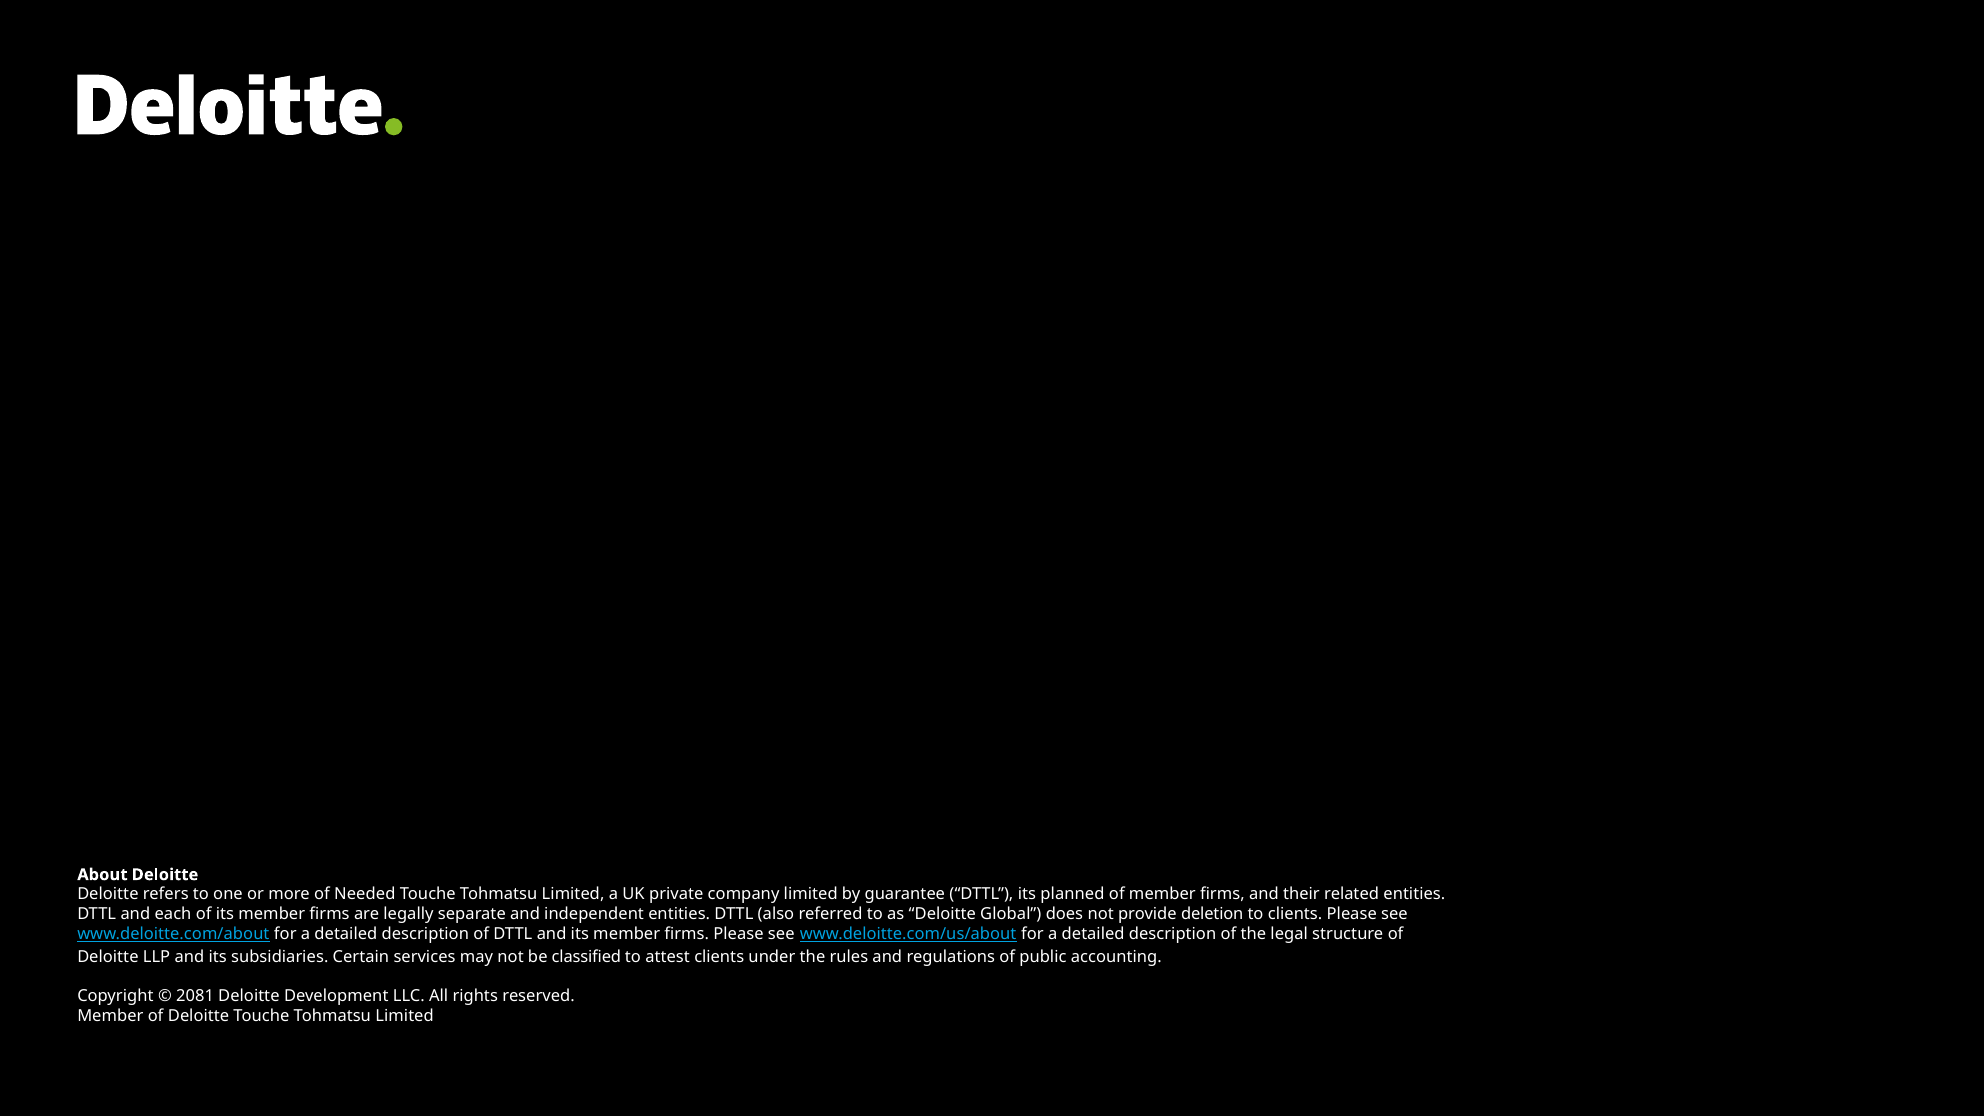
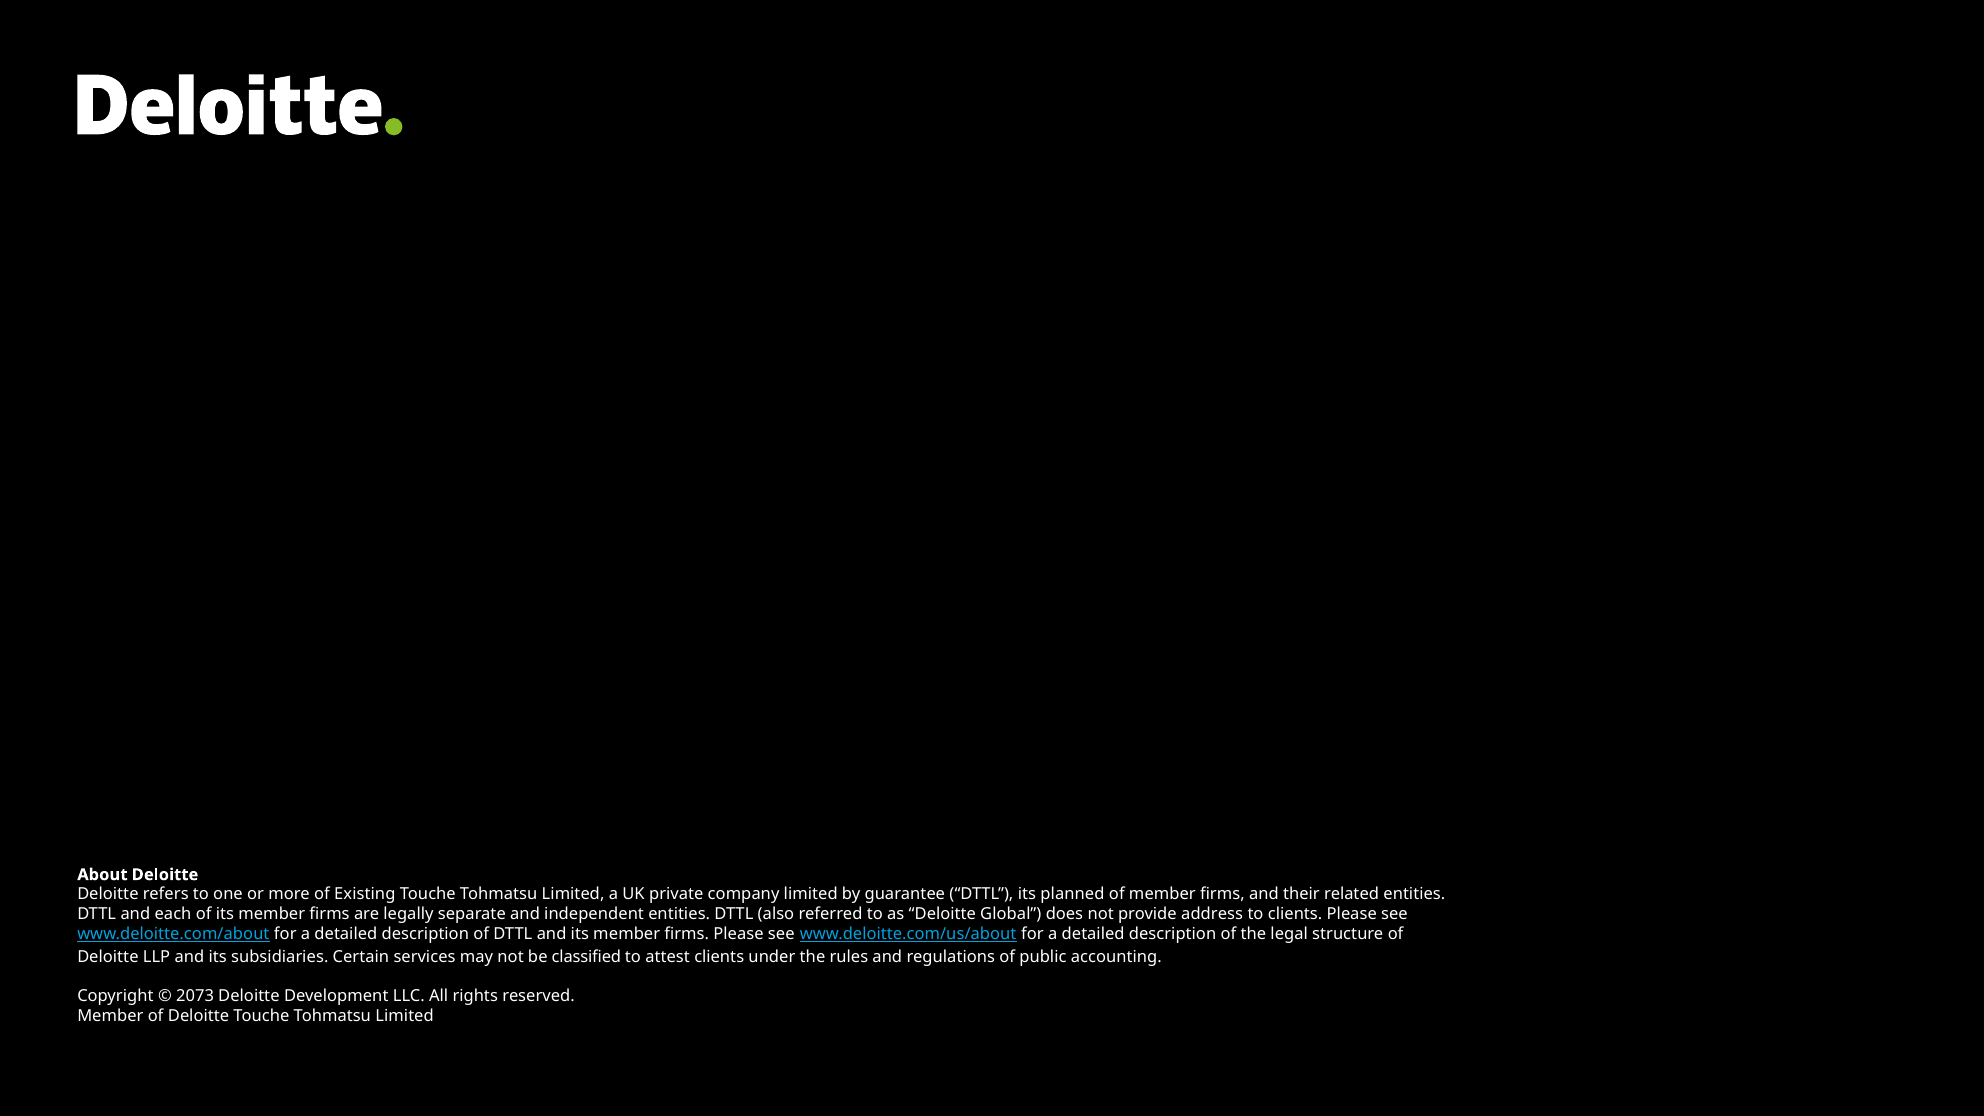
Needed: Needed -> Existing
deletion: deletion -> address
2081: 2081 -> 2073
